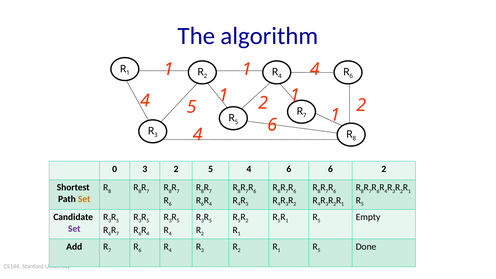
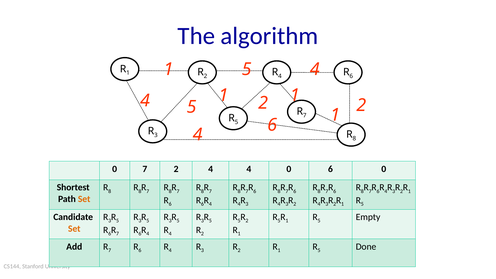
1 at (247, 69): 1 -> 5
0 3: 3 -> 7
5 at (211, 169): 5 -> 4
4 6: 6 -> 0
6 2: 2 -> 0
Set at (74, 229) colour: purple -> orange
